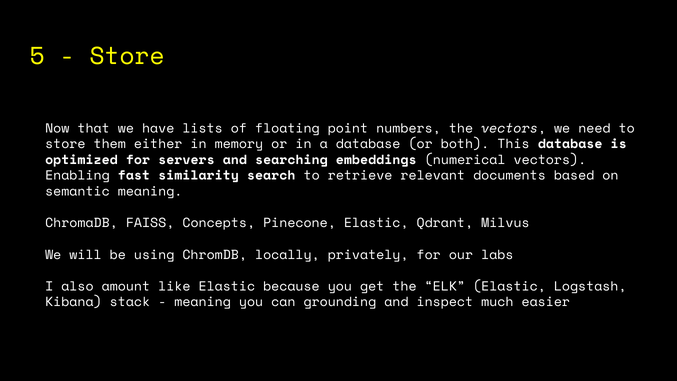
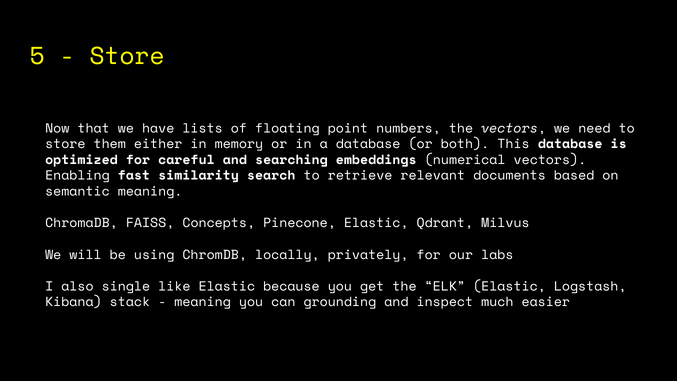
servers: servers -> careful
amount: amount -> single
